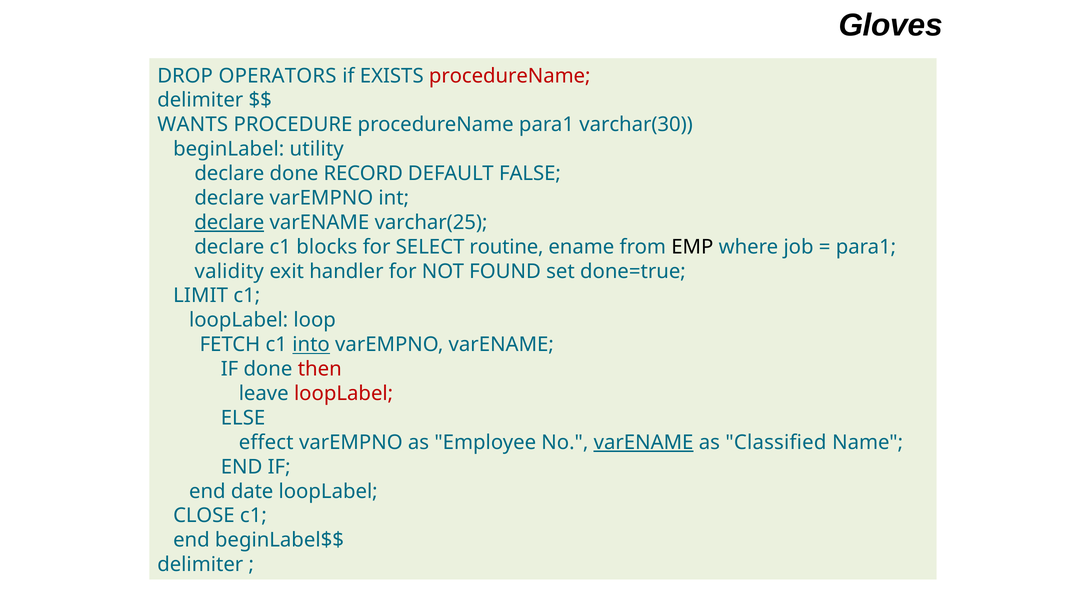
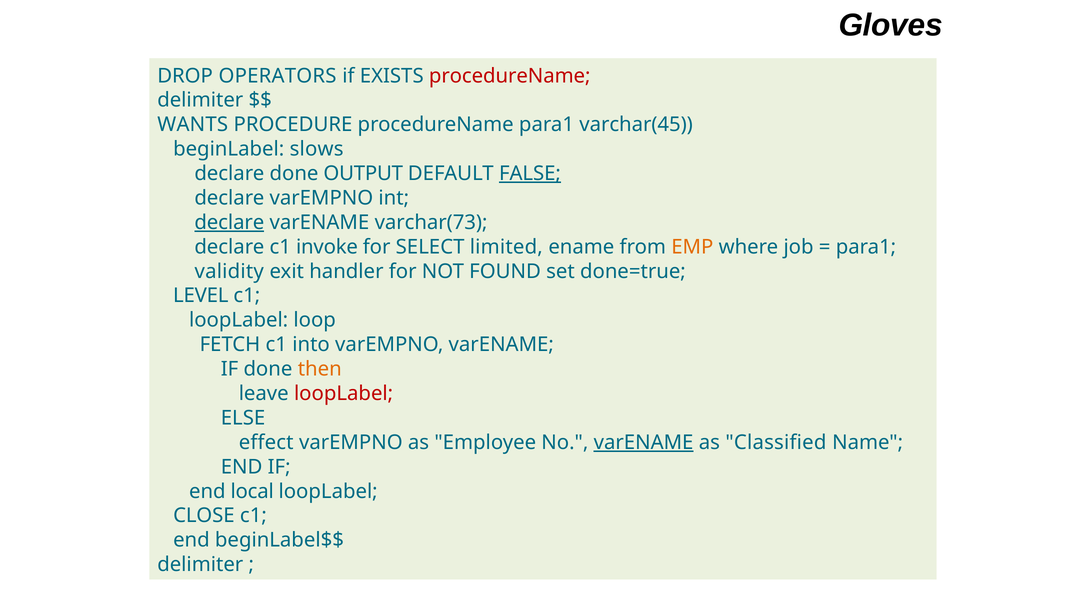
varchar(30: varchar(30 -> varchar(45
utility: utility -> slows
RECORD: RECORD -> OUTPUT
FALSE underline: none -> present
varchar(25: varchar(25 -> varchar(73
blocks: blocks -> invoke
routine: routine -> limited
EMP colour: black -> orange
LIMIT: LIMIT -> LEVEL
into underline: present -> none
then colour: red -> orange
date: date -> local
